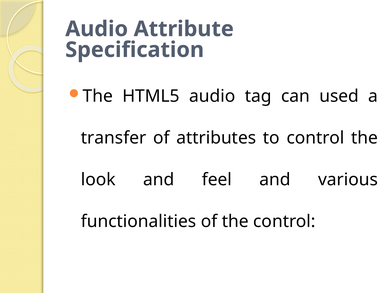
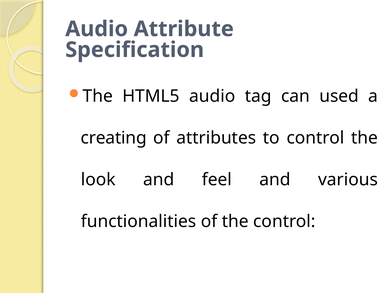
transfer: transfer -> creating
